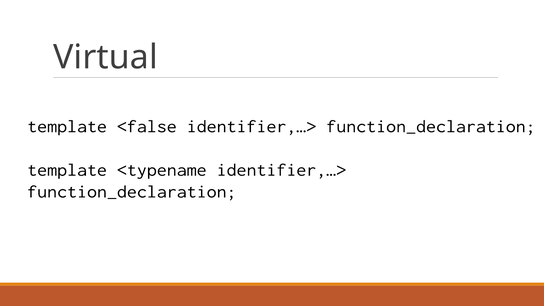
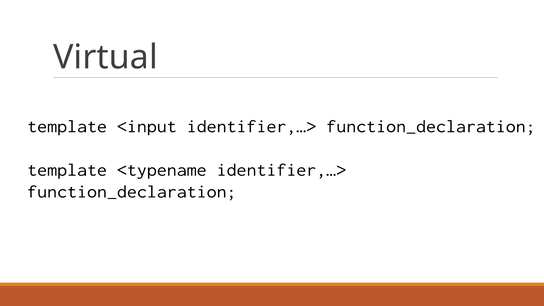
<false: <false -> <input
